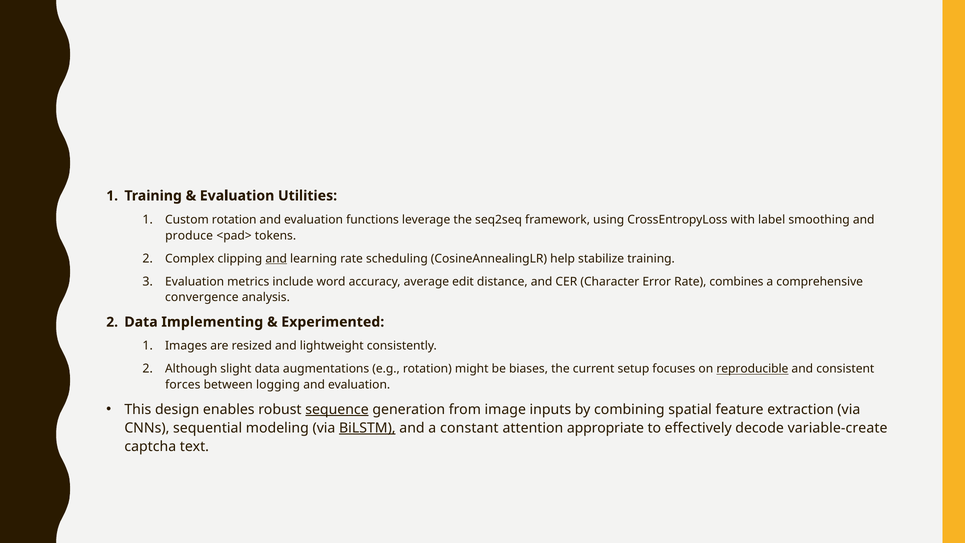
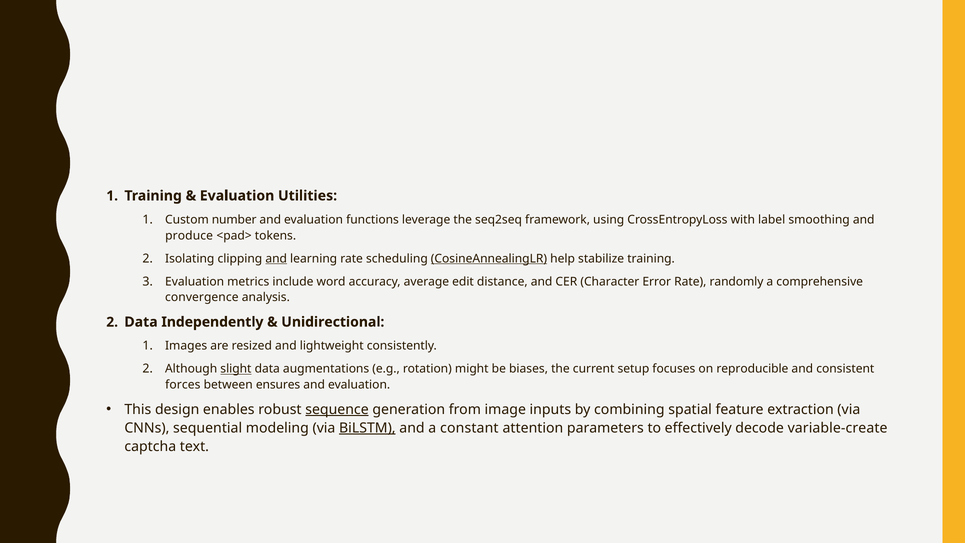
Custom rotation: rotation -> number
Complex: Complex -> Isolating
CosineAnnealingLR underline: none -> present
combines: combines -> randomly
Implementing: Implementing -> Independently
Experimented: Experimented -> Unidirectional
slight underline: none -> present
reproducible underline: present -> none
logging: logging -> ensures
appropriate: appropriate -> parameters
